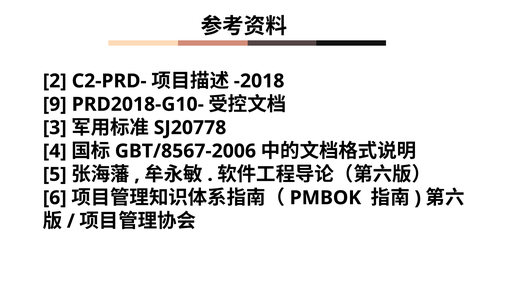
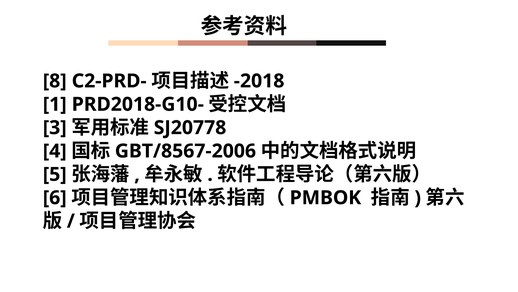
2: 2 -> 8
9: 9 -> 1
